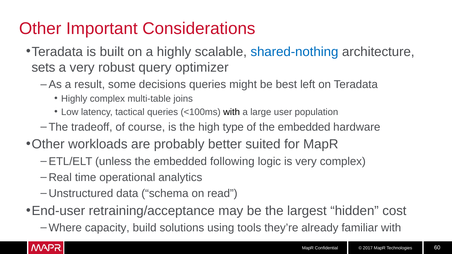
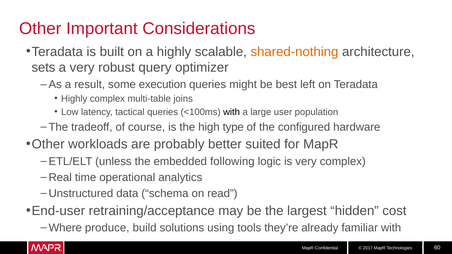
shared-nothing colour: blue -> orange
decisions: decisions -> execution
of the embedded: embedded -> configured
capacity: capacity -> produce
